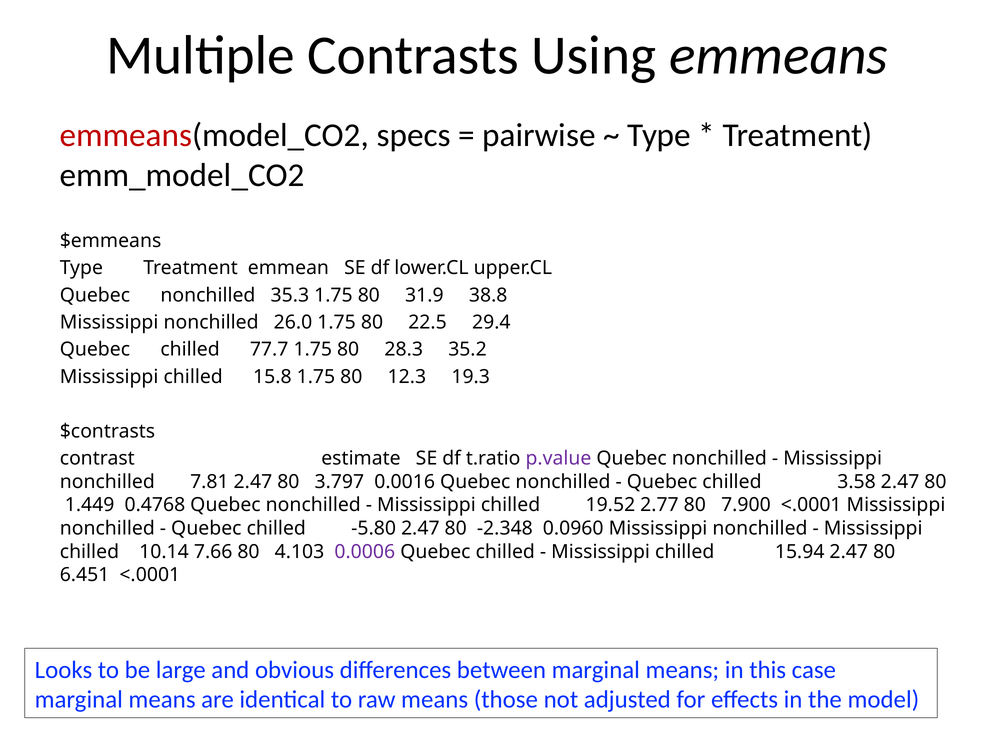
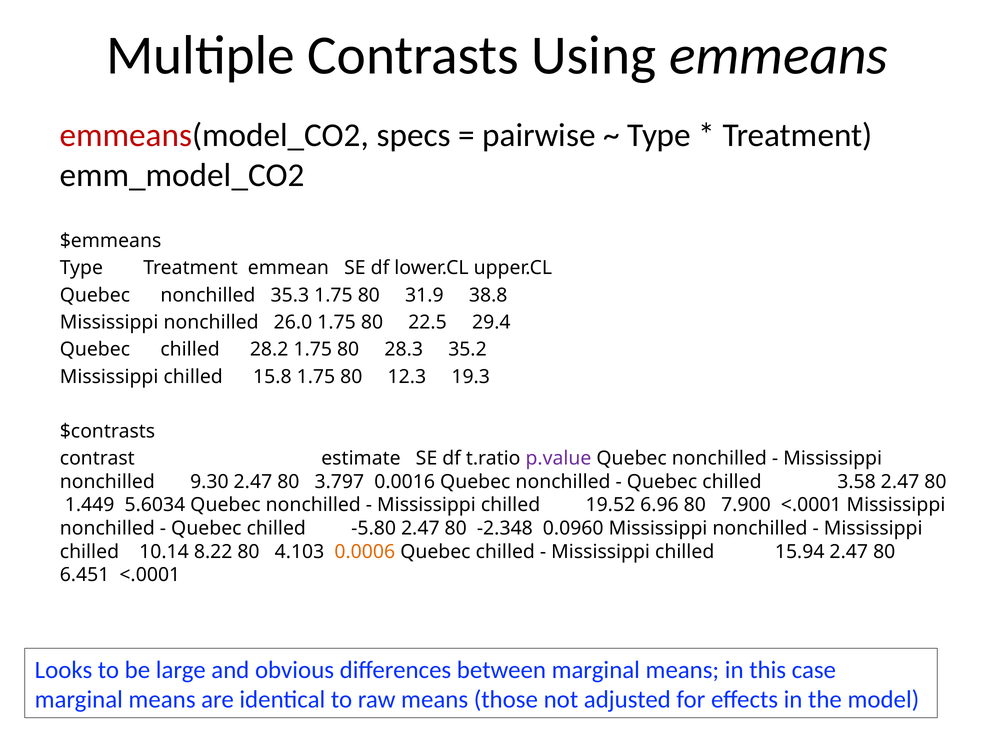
77.7: 77.7 -> 28.2
7.81: 7.81 -> 9.30
0.4768: 0.4768 -> 5.6034
2.77: 2.77 -> 6.96
7.66: 7.66 -> 8.22
0.0006 colour: purple -> orange
